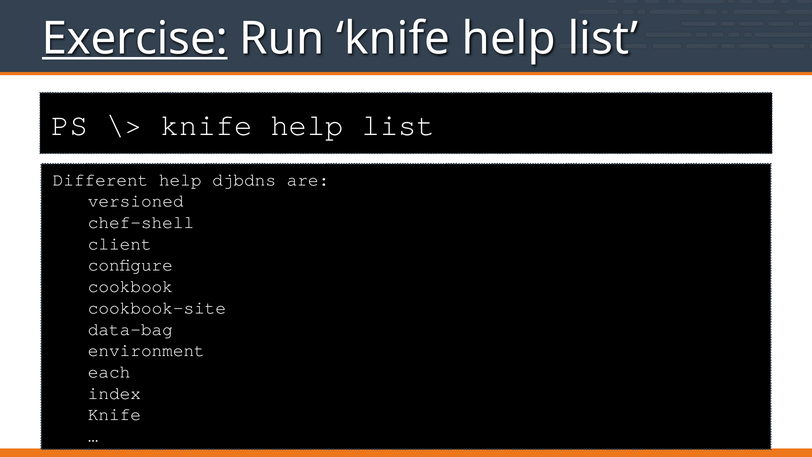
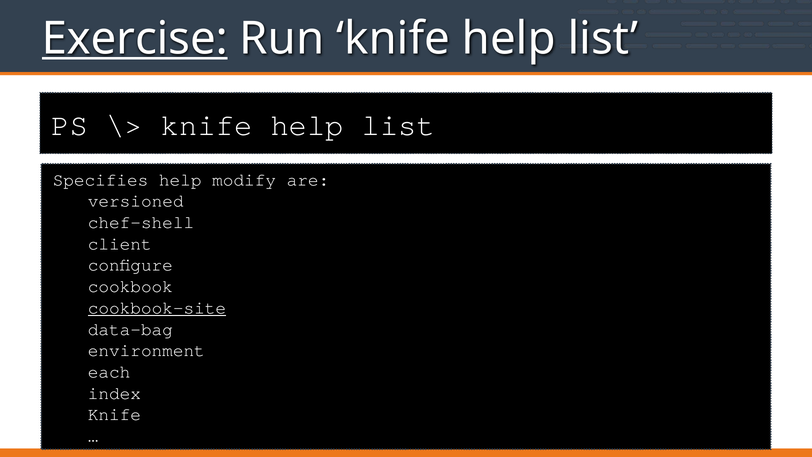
Different: Different -> Specifies
djbdns: djbdns -> modify
cookbook-site underline: none -> present
